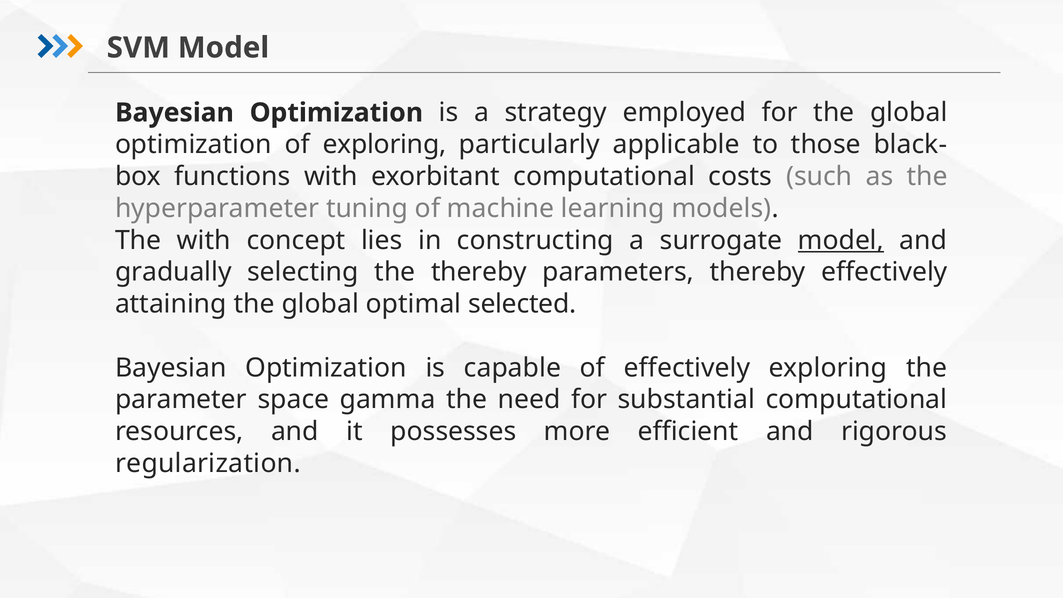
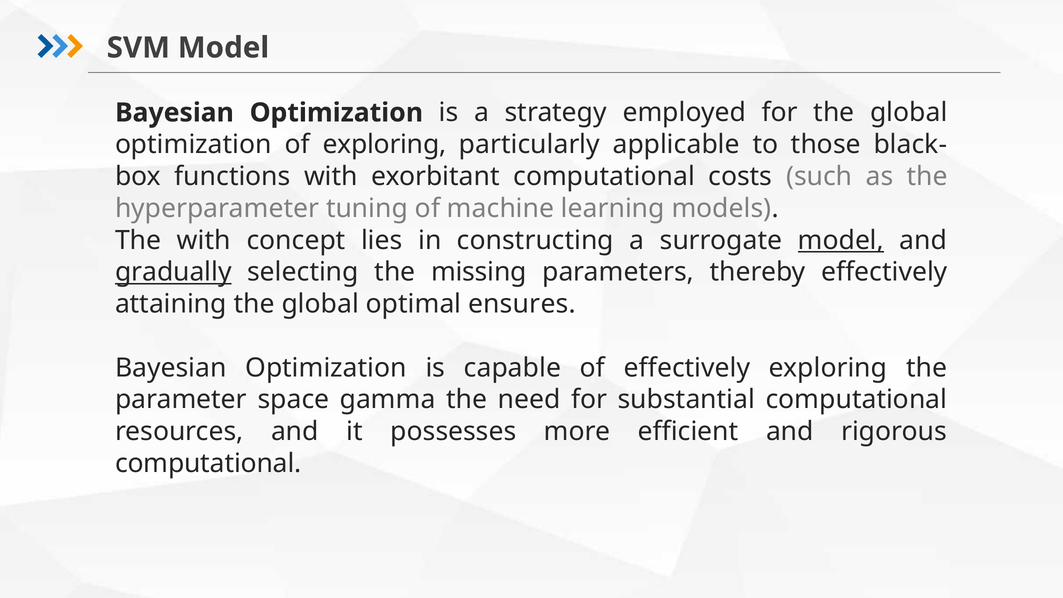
gradually underline: none -> present
the thereby: thereby -> missing
selected: selected -> ensures
regularization at (208, 463): regularization -> computational
